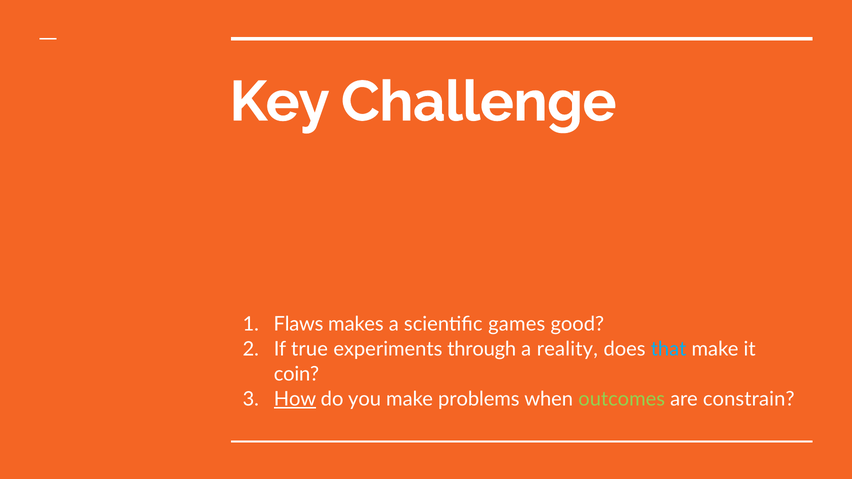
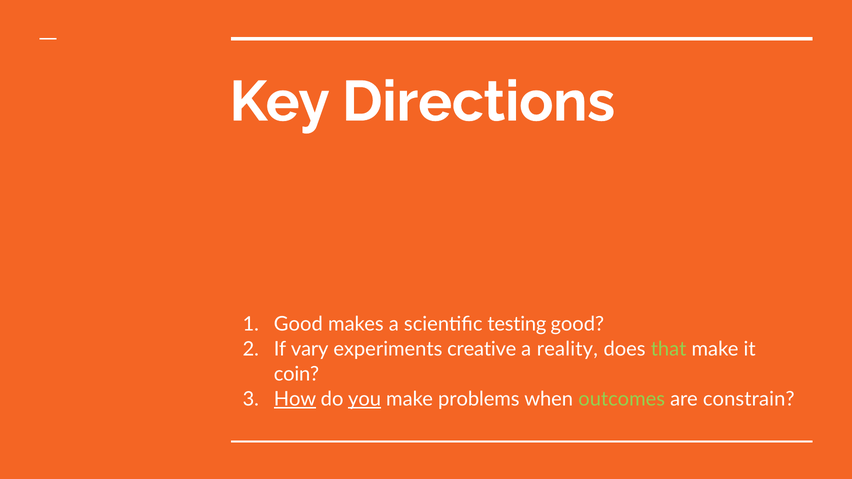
Challenge: Challenge -> Directions
Flaws at (299, 324): Flaws -> Good
games: games -> testing
true: true -> vary
through: through -> creative
that colour: light blue -> light green
you underline: none -> present
